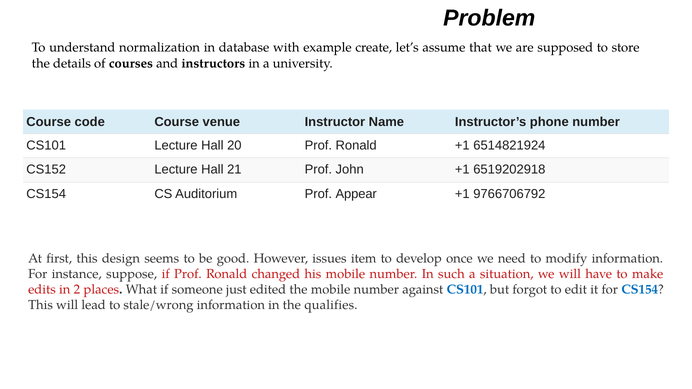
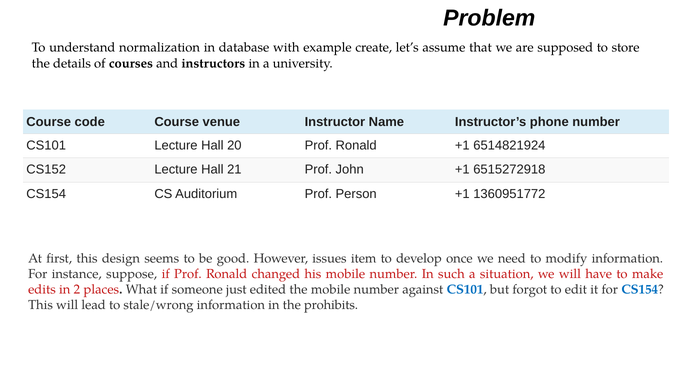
6519202918: 6519202918 -> 6515272918
Appear: Appear -> Person
9766706792: 9766706792 -> 1360951772
qualifies: qualifies -> prohibits
